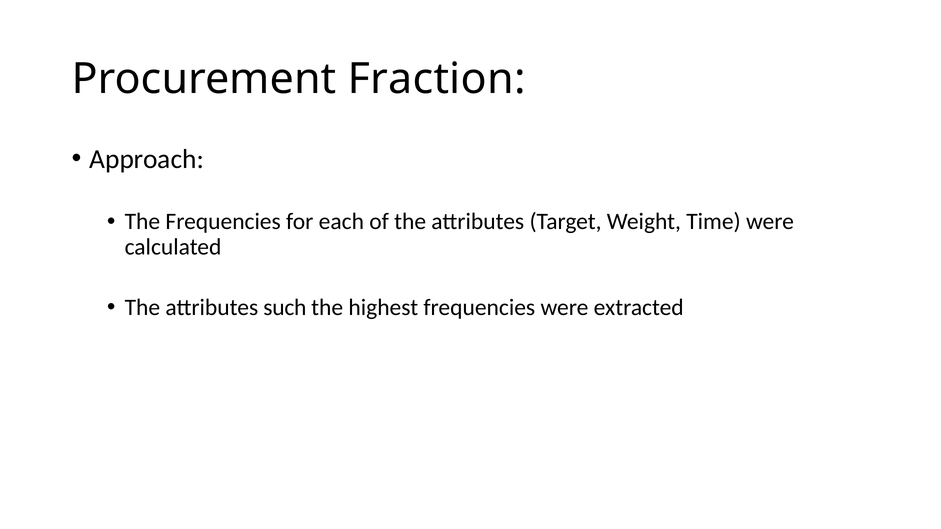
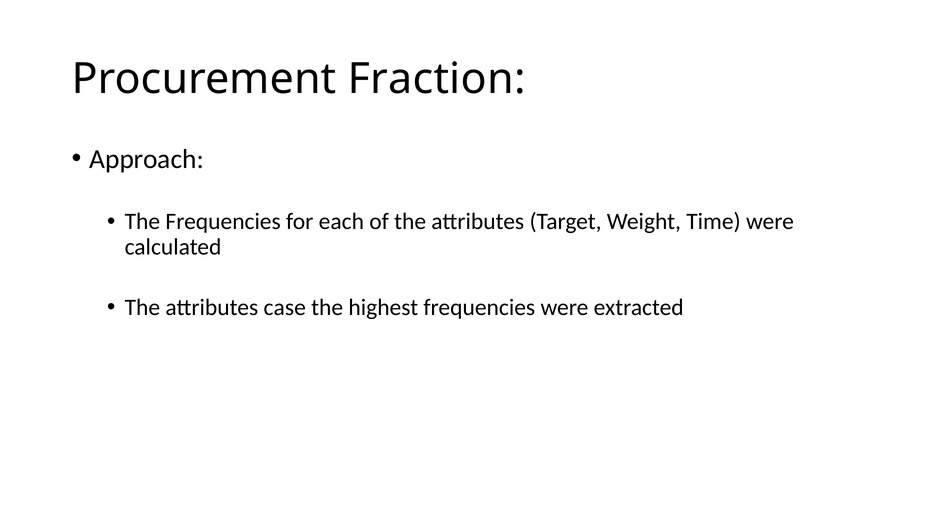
such: such -> case
